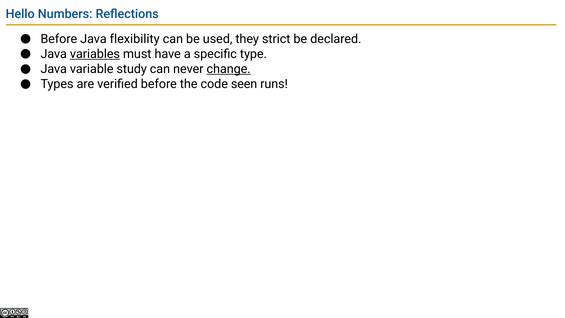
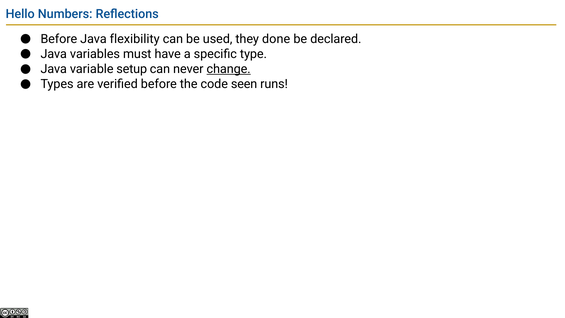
strict: strict -> done
variables underline: present -> none
study: study -> setup
